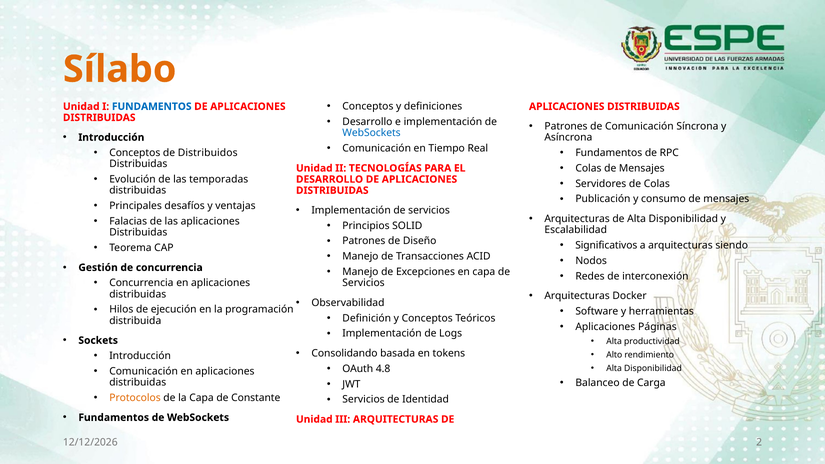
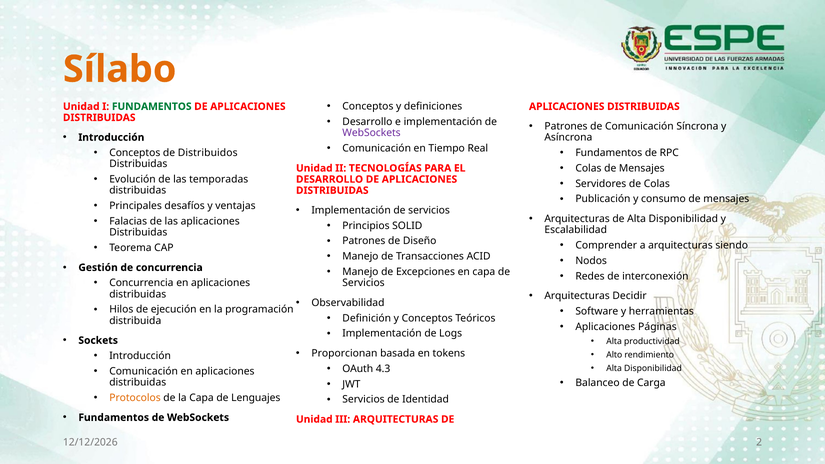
FUNDAMENTOS at (152, 107) colour: blue -> green
WebSockets at (372, 133) colour: blue -> purple
Significativos: Significativos -> Comprender
Docker: Docker -> Decidir
Consolidando: Consolidando -> Proporcionan
4.8: 4.8 -> 4.3
Constante: Constante -> Lenguajes
